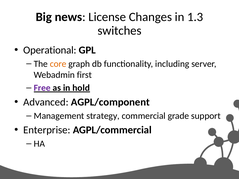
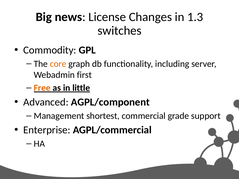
Operational: Operational -> Commodity
Free colour: purple -> orange
hold: hold -> little
strategy: strategy -> shortest
